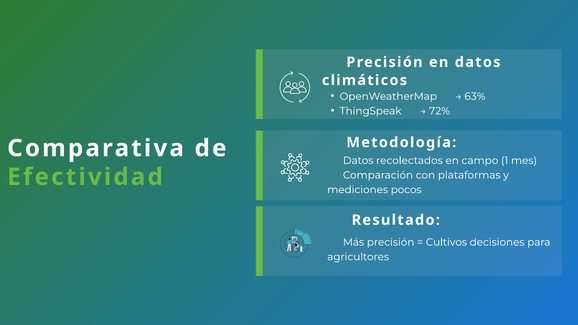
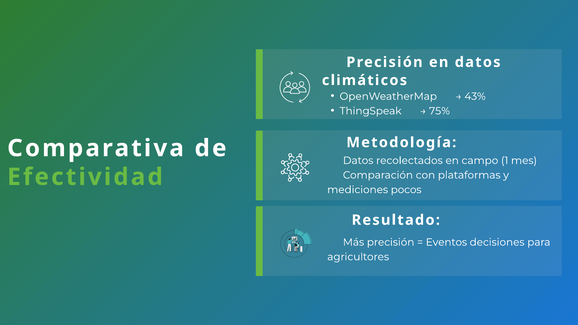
63%: 63% -> 43%
72%: 72% -> 75%
Cultivos: Cultivos -> Eventos
